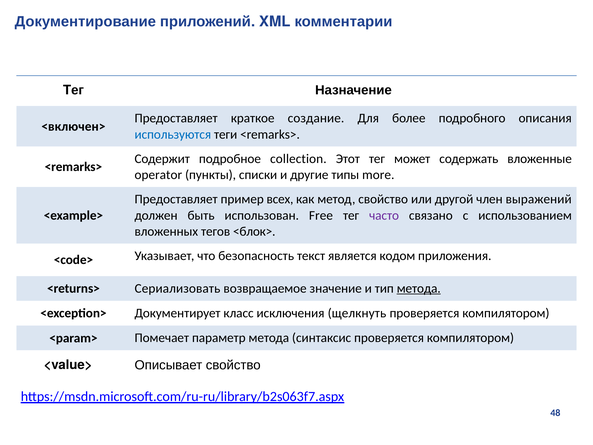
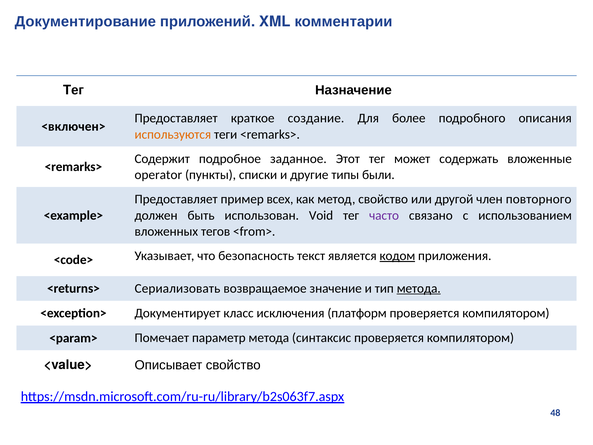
используются colour: blue -> orange
collection: collection -> заданное
more: more -> были
выражений: выражений -> повторного
Free: Free -> Void
<блок>: <блок> -> <from>
кодом underline: none -> present
щелкнуть: щелкнуть -> платформ
